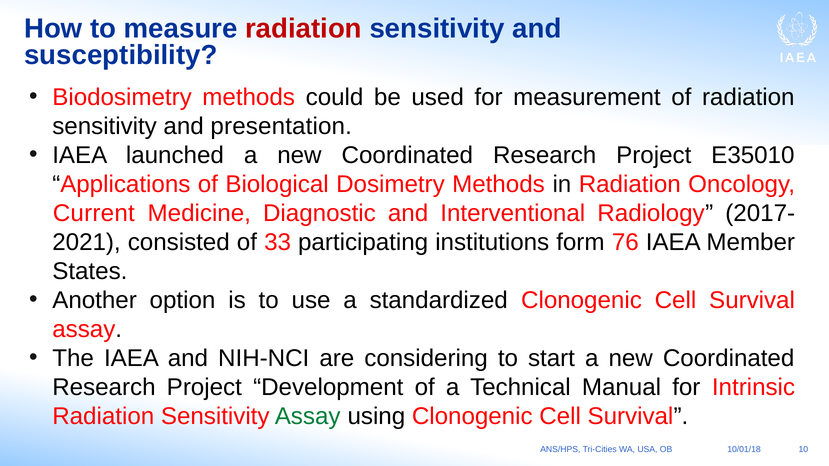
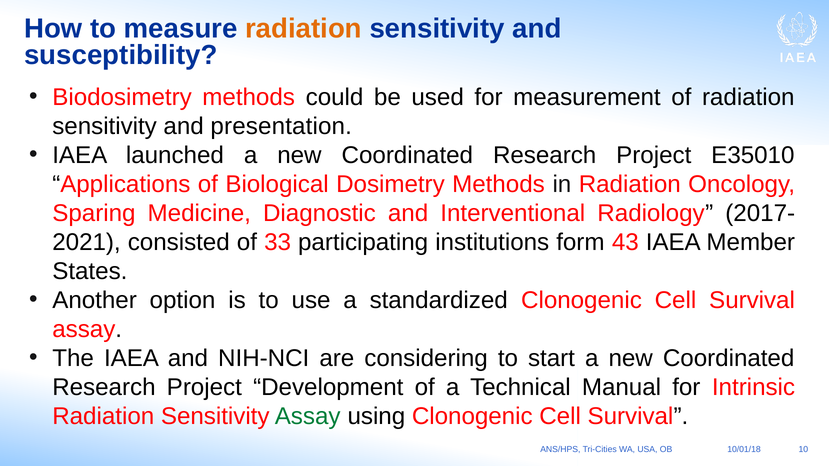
radiation at (304, 28) colour: red -> orange
Current: Current -> Sparing
76: 76 -> 43
